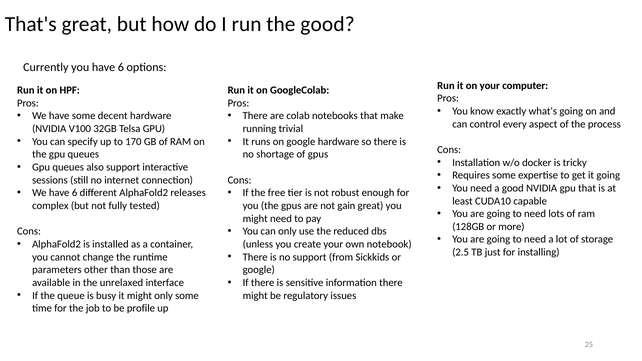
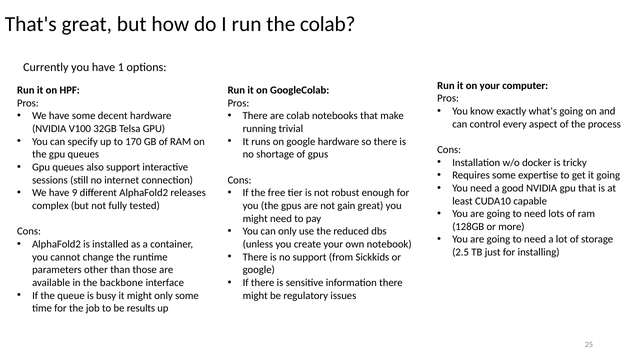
the good: good -> colab
you have 6: 6 -> 1
We have 6: 6 -> 9
unrelaxed: unrelaxed -> backbone
profile: profile -> results
